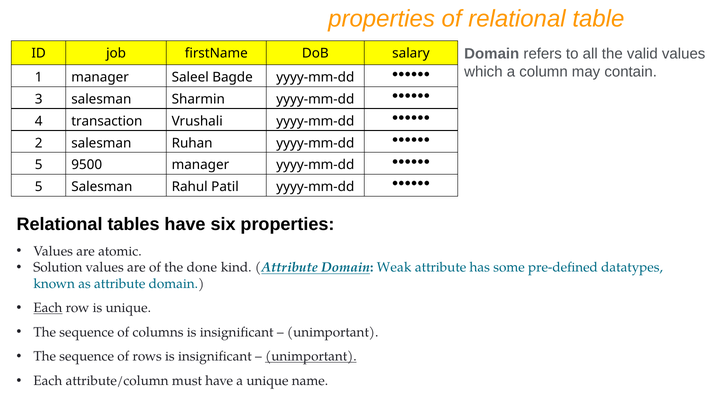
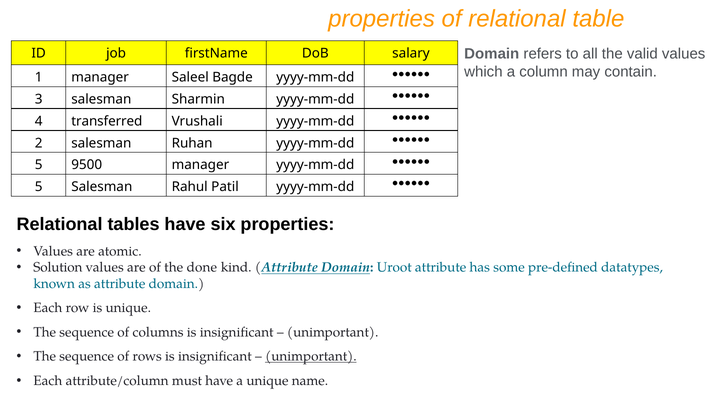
transaction: transaction -> transferred
Weak: Weak -> Uroot
Each at (48, 308) underline: present -> none
